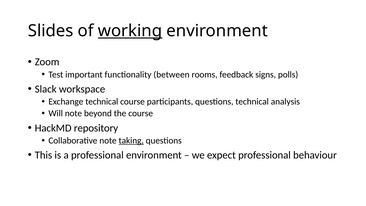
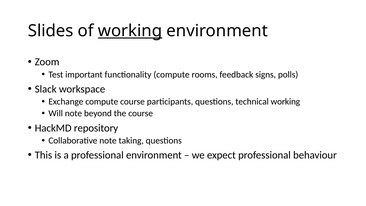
functionality between: between -> compute
Exchange technical: technical -> compute
technical analysis: analysis -> working
taking underline: present -> none
